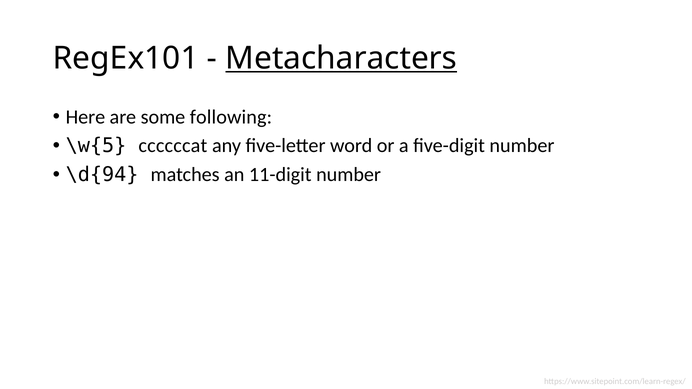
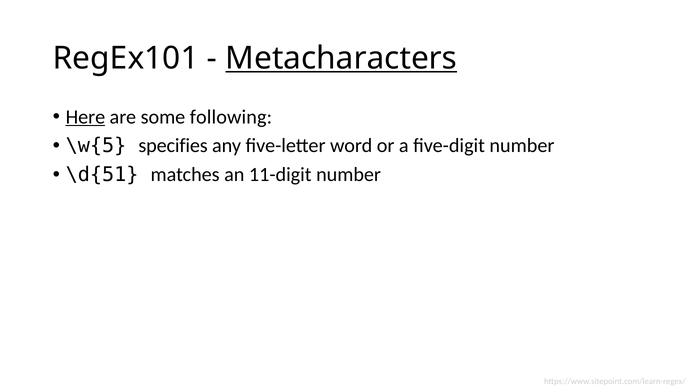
Here underline: none -> present
ccccccat: ccccccat -> specifies
\d{94: \d{94 -> \d{51
